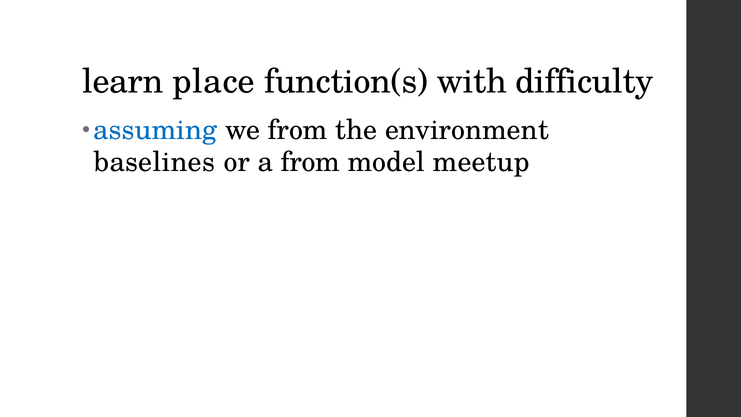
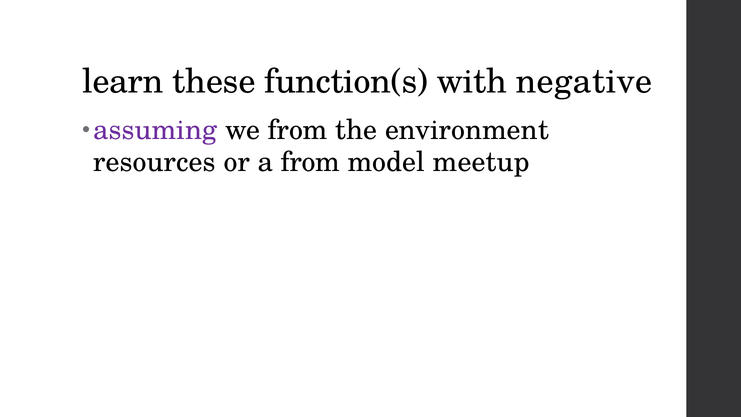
place: place -> these
difficulty: difficulty -> negative
assuming colour: blue -> purple
baselines: baselines -> resources
